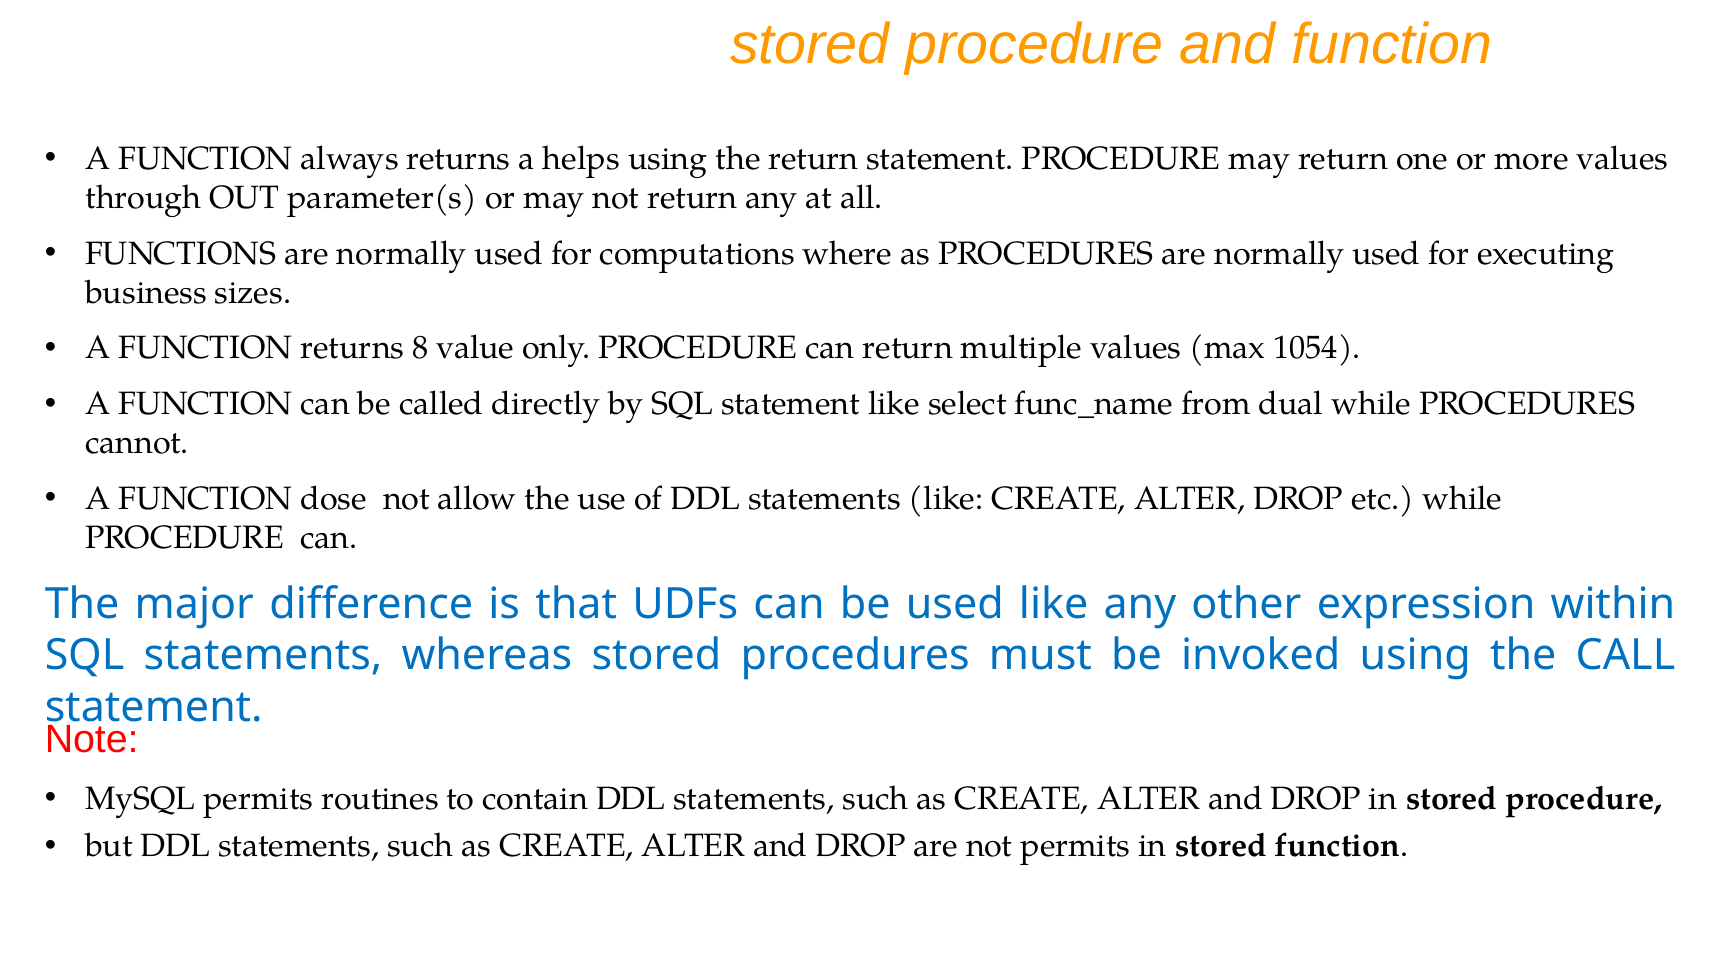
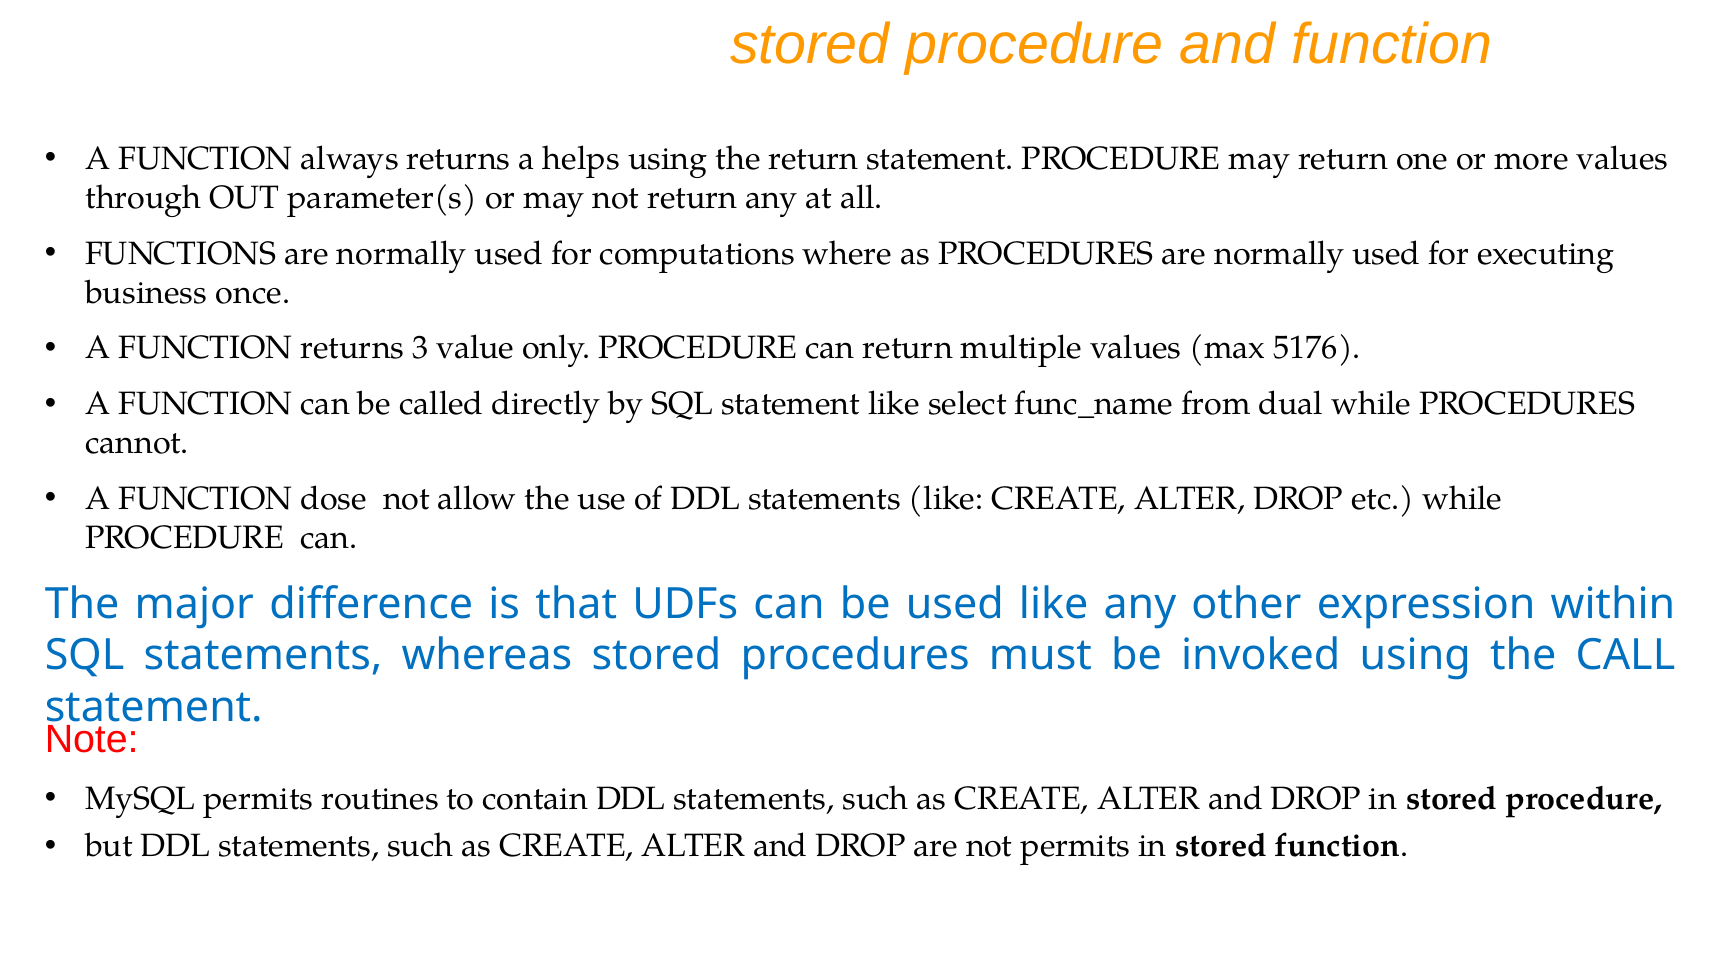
sizes: sizes -> once
8: 8 -> 3
1054: 1054 -> 5176
